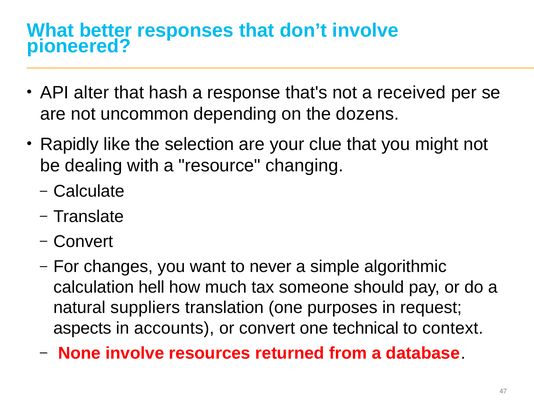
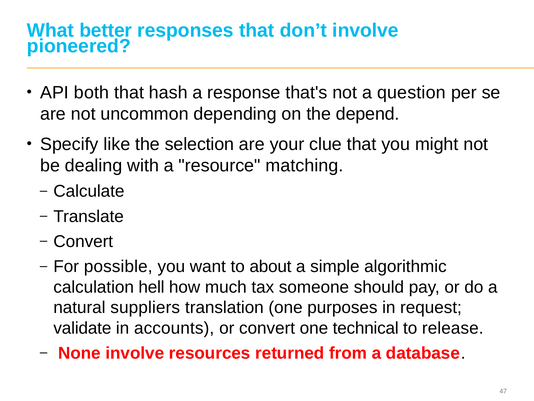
alter: alter -> both
received: received -> question
dozens: dozens -> depend
Rapidly: Rapidly -> Specify
changing: changing -> matching
changes: changes -> possible
never: never -> about
aspects: aspects -> validate
context: context -> release
